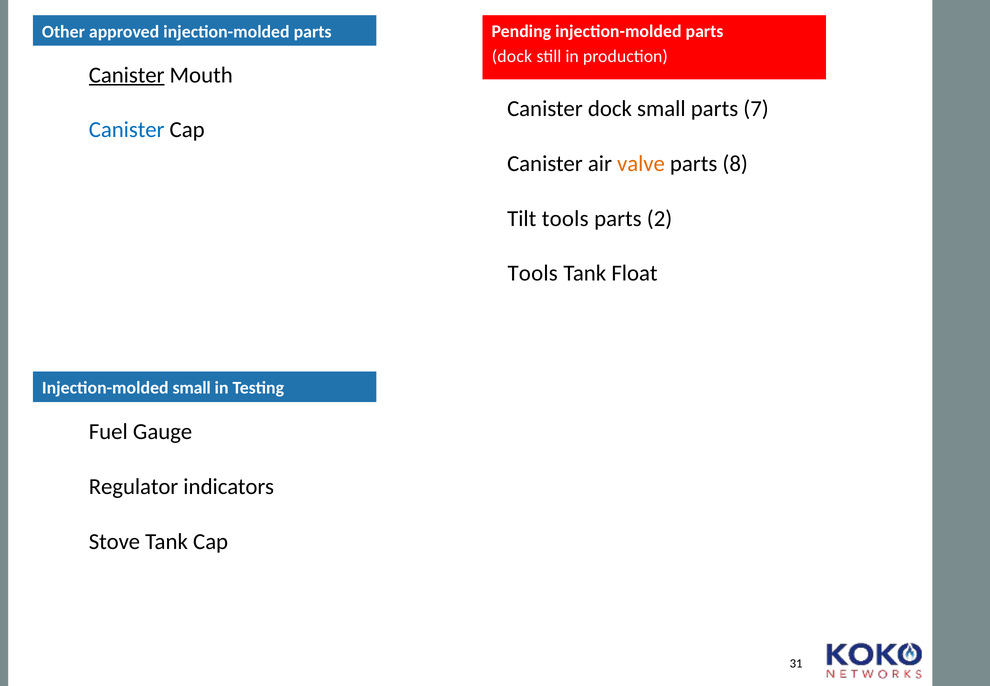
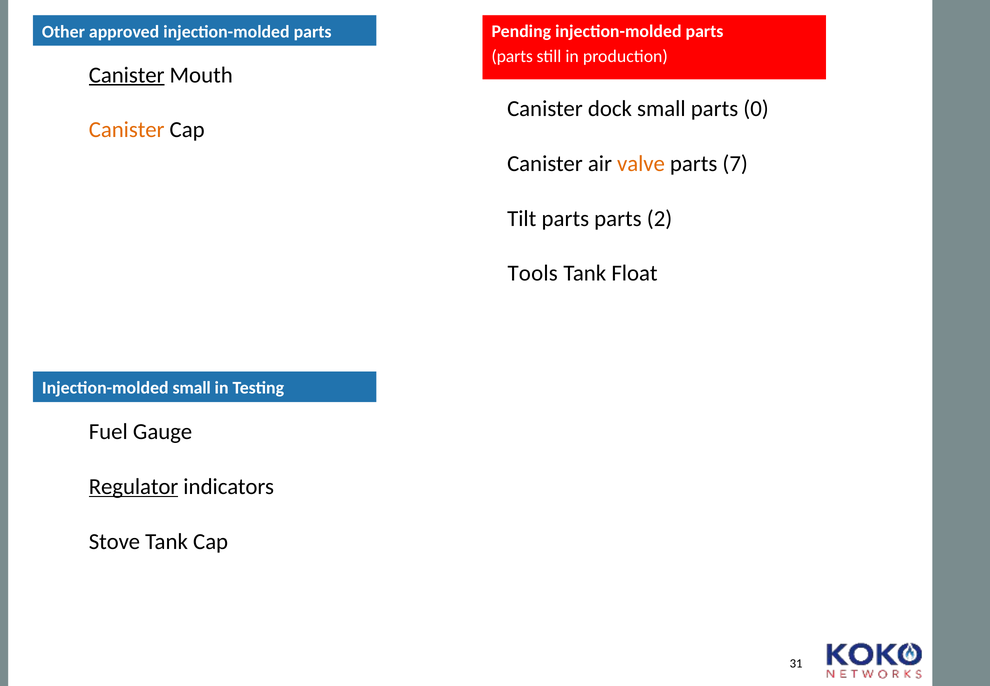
dock at (512, 56): dock -> parts
7: 7 -> 0
Canister at (127, 130) colour: blue -> orange
8: 8 -> 7
Tilt tools: tools -> parts
Regulator underline: none -> present
